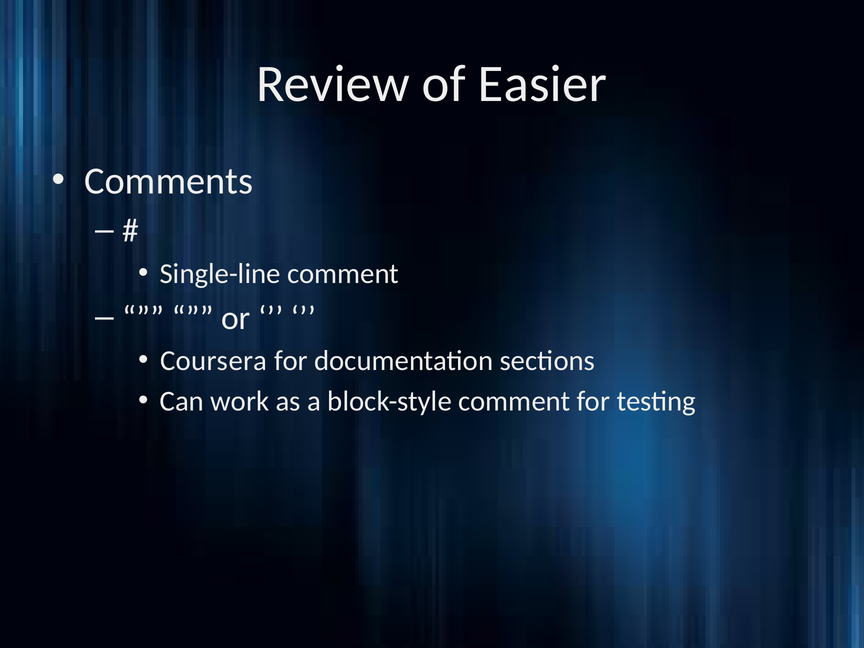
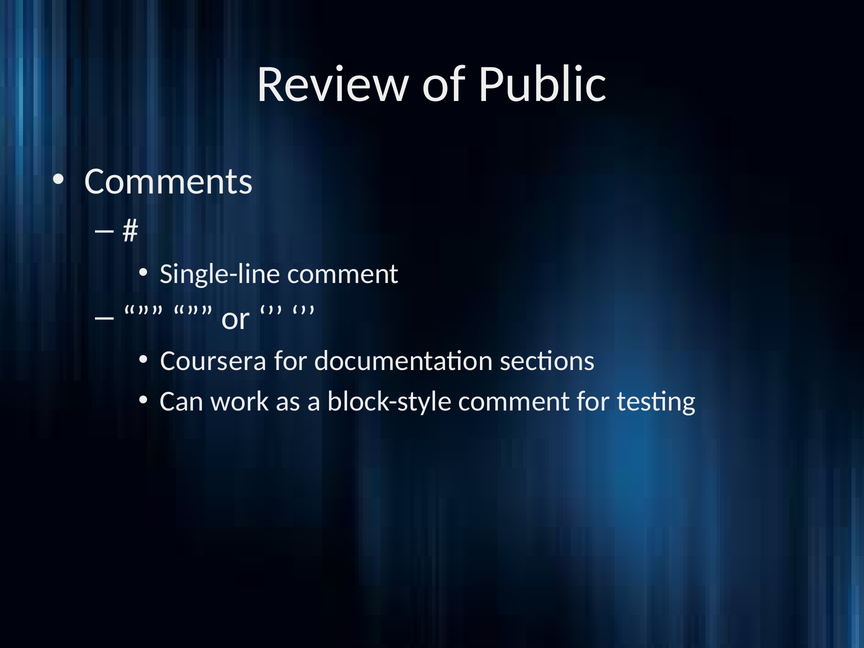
Easier: Easier -> Public
